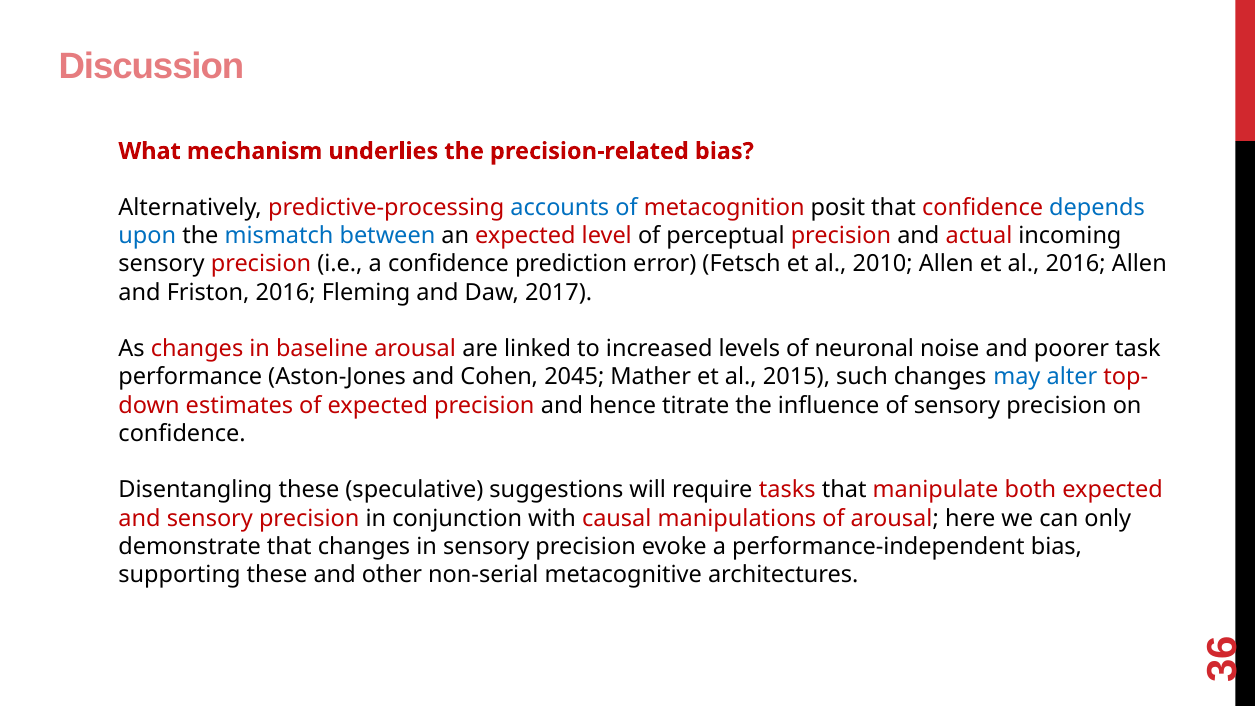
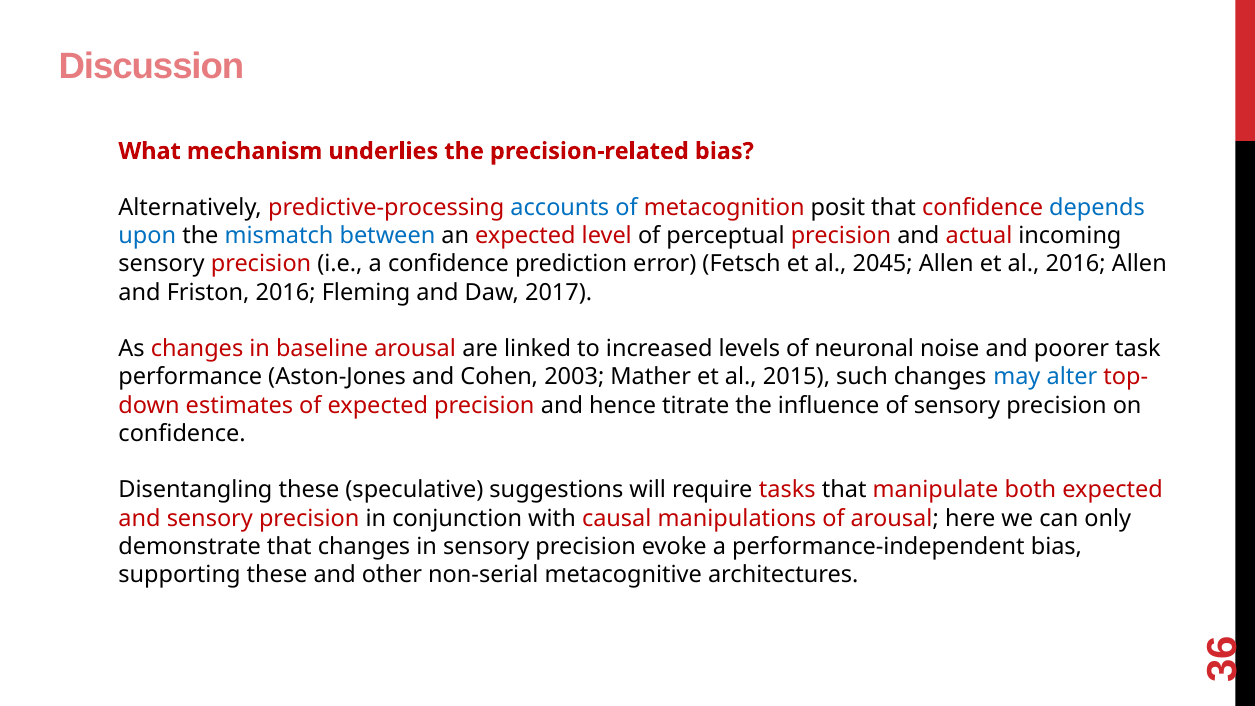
2010: 2010 -> 2045
2045: 2045 -> 2003
